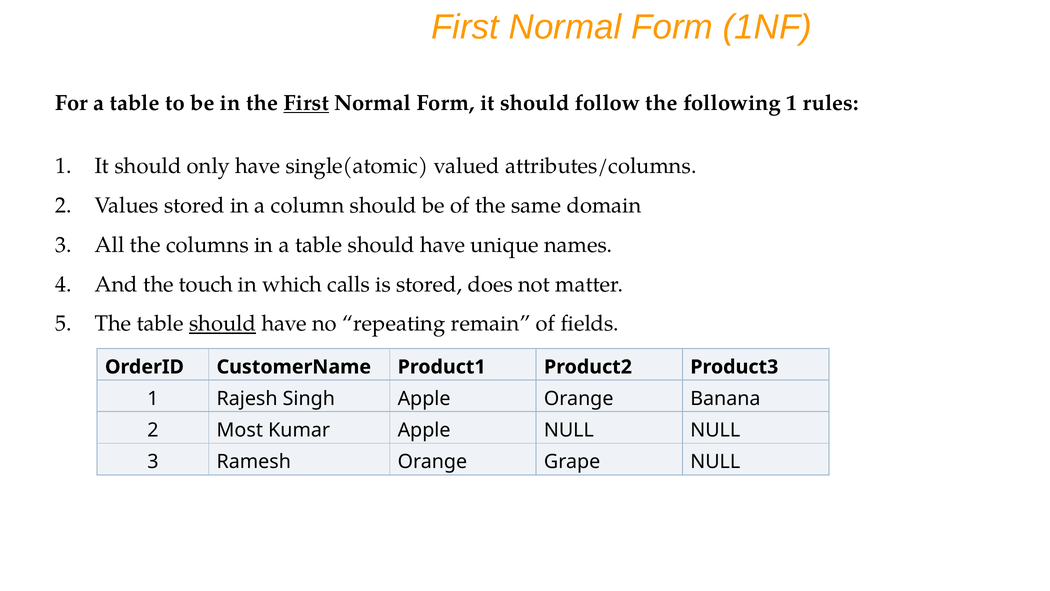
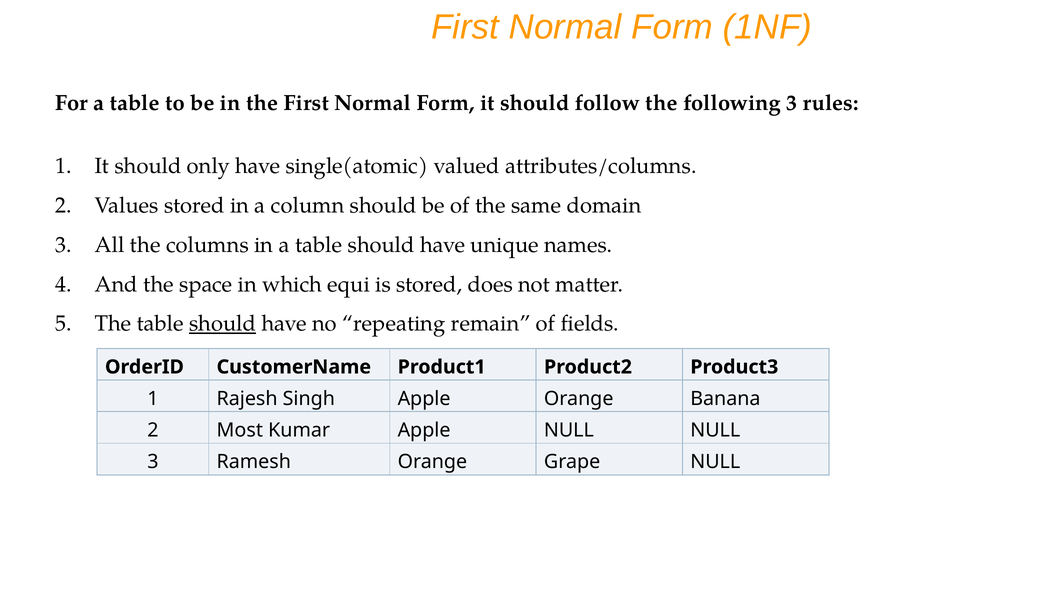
First at (306, 103) underline: present -> none
following 1: 1 -> 3
touch: touch -> space
calls: calls -> equi
